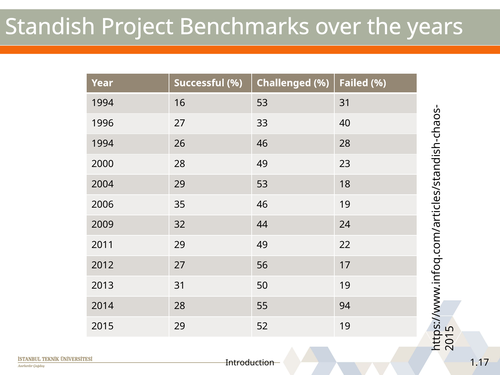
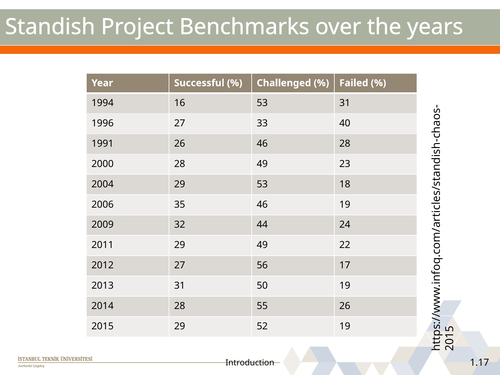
1994 at (103, 144): 1994 -> 1991
55 94: 94 -> 26
